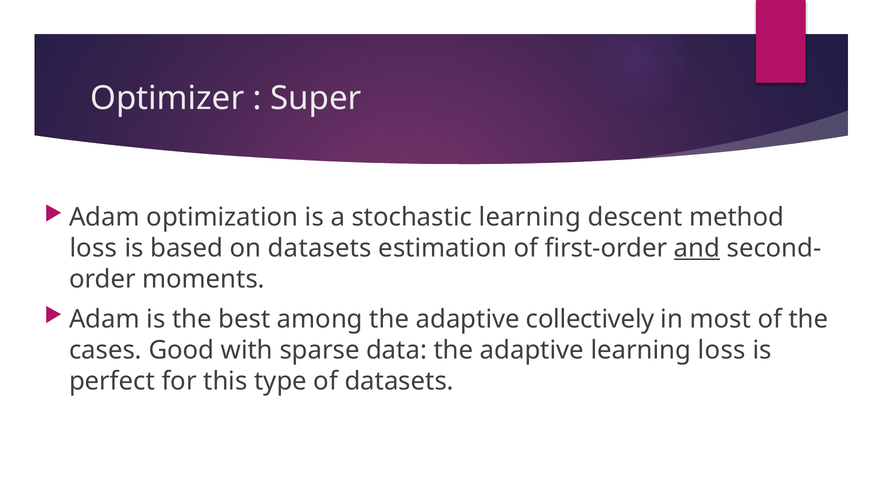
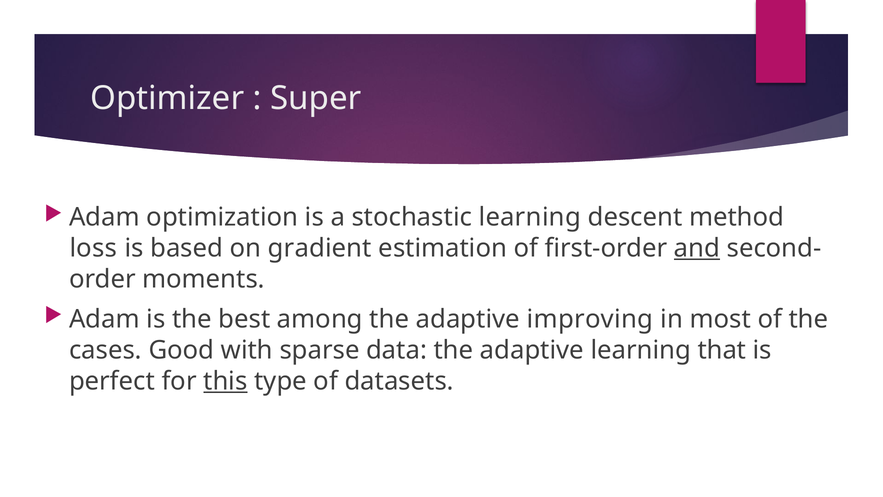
on datasets: datasets -> gradient
collectively: collectively -> improving
learning loss: loss -> that
this underline: none -> present
